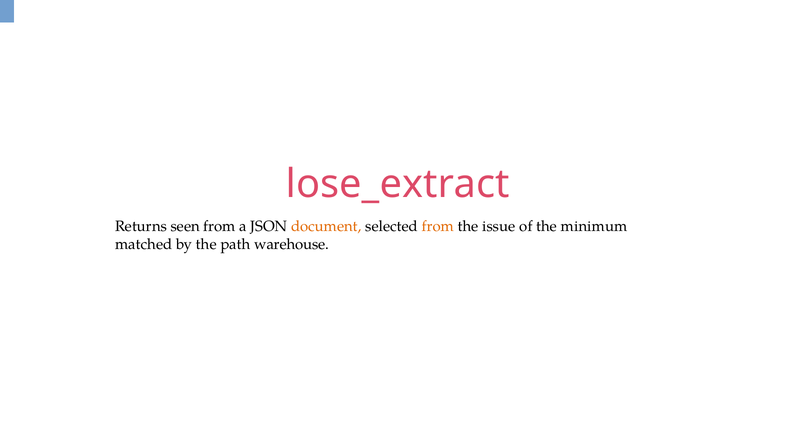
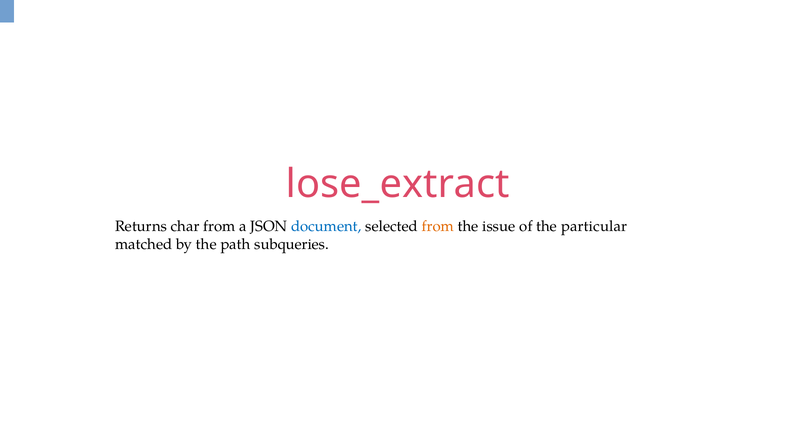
seen: seen -> char
document colour: orange -> blue
minimum: minimum -> particular
warehouse: warehouse -> subqueries
